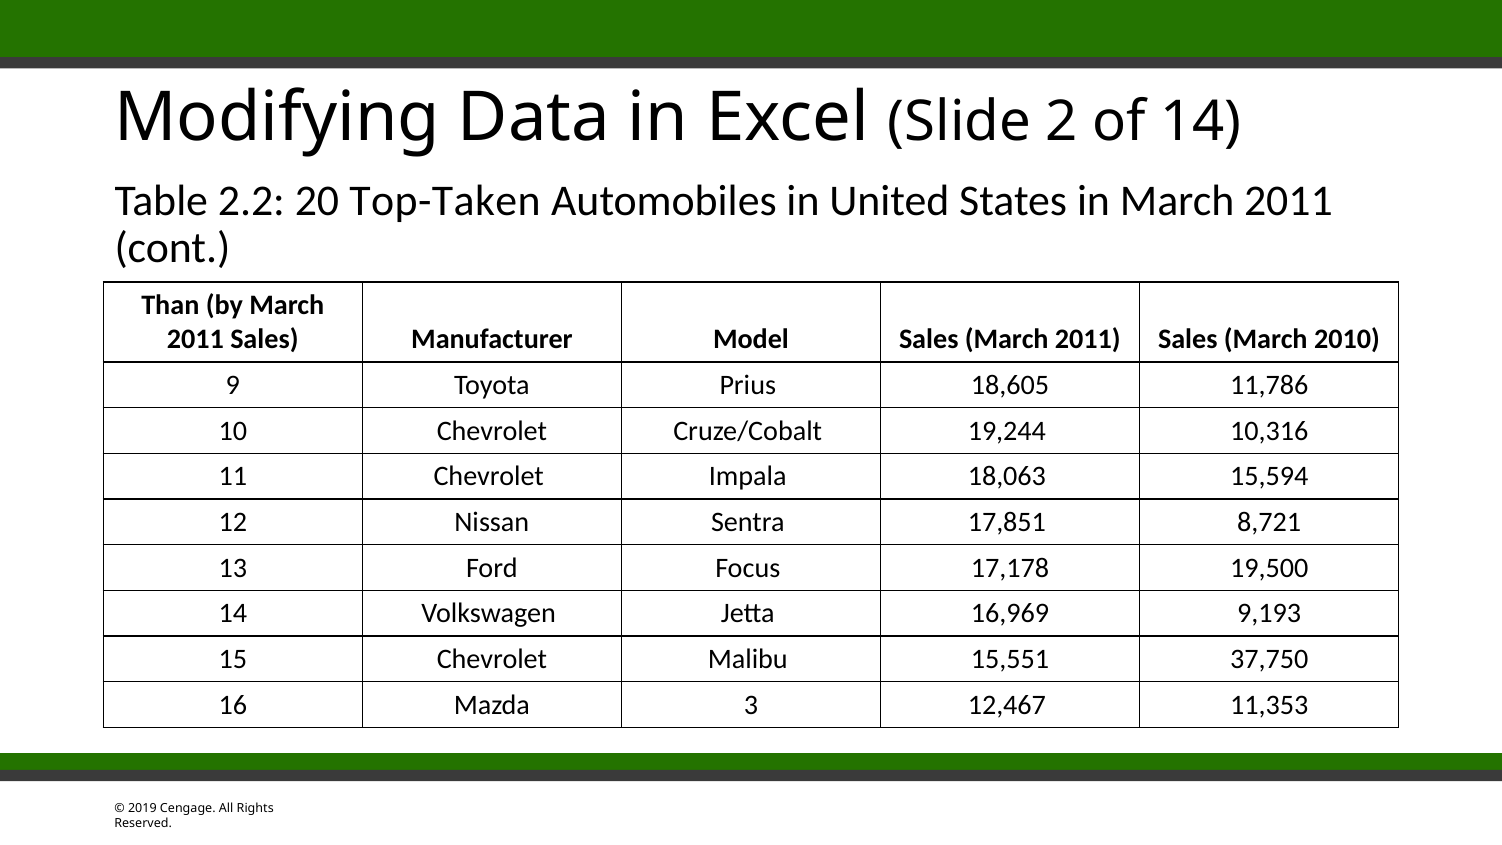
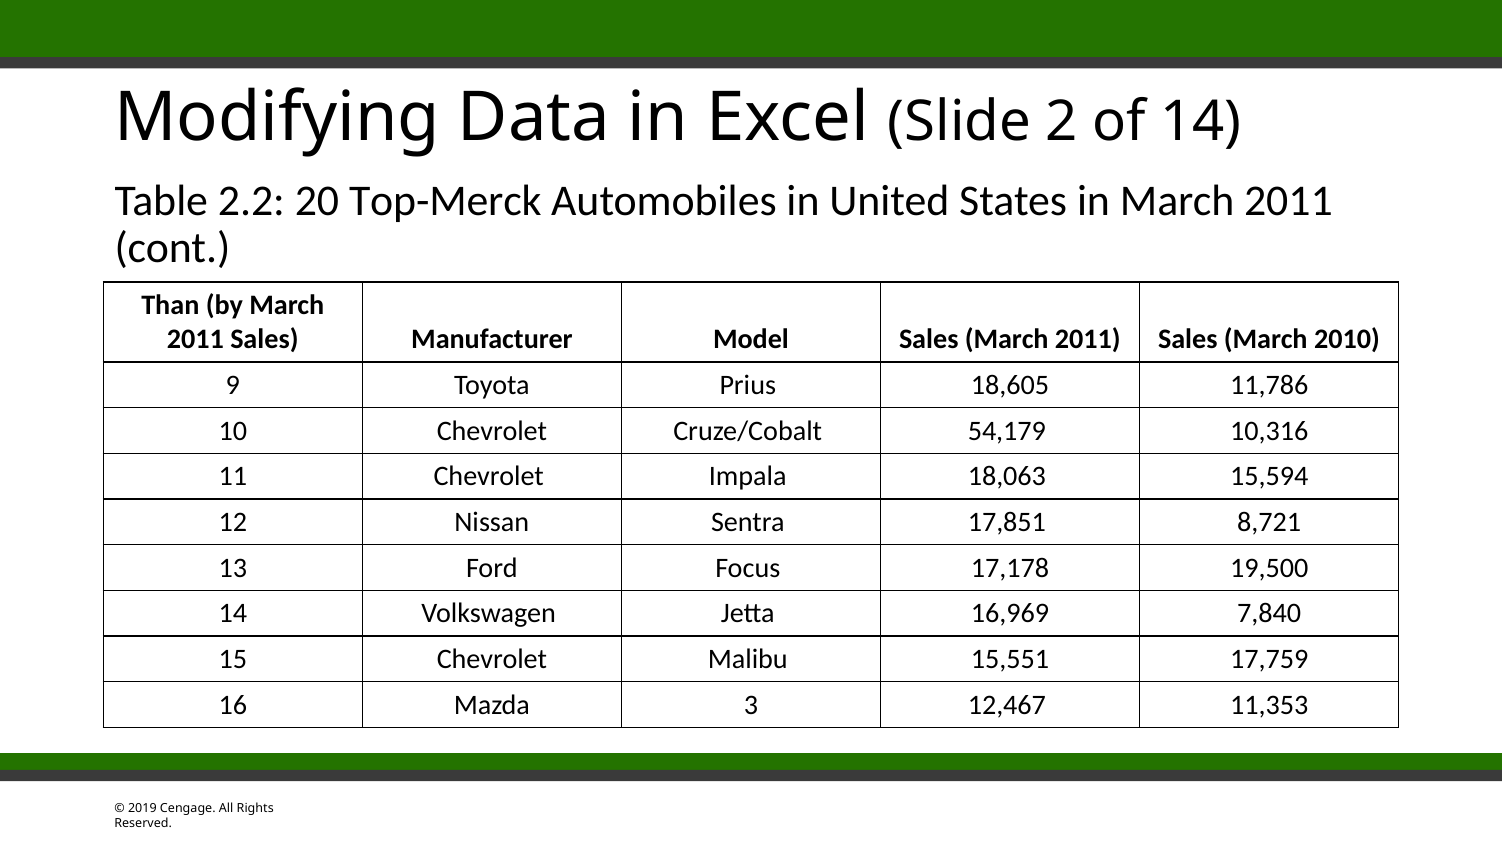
Top-Taken: Top-Taken -> Top-Merck
19,244: 19,244 -> 54,179
9,193: 9,193 -> 7,840
37,750: 37,750 -> 17,759
